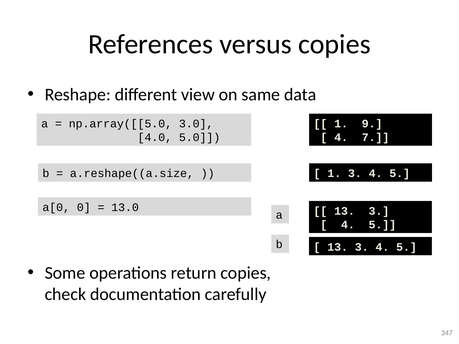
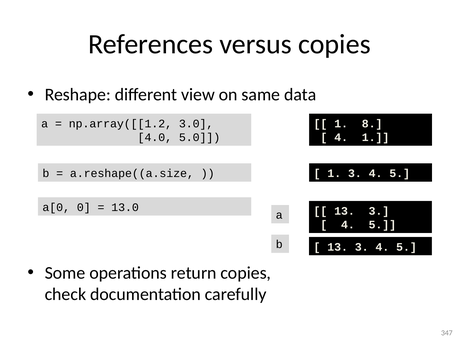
np.array([[5.0: np.array([[5.0 -> np.array([[1.2
9: 9 -> 8
4 7: 7 -> 1
